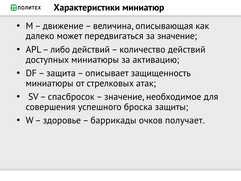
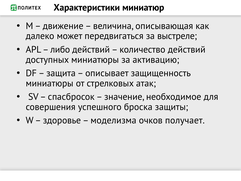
за значение: значение -> выстреле
баррикады: баррикады -> моделизма
